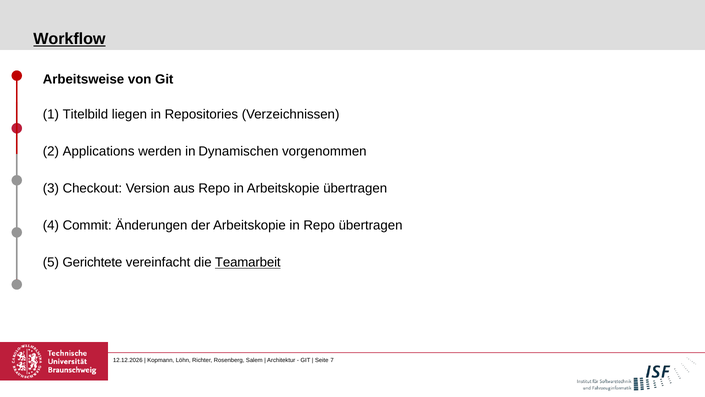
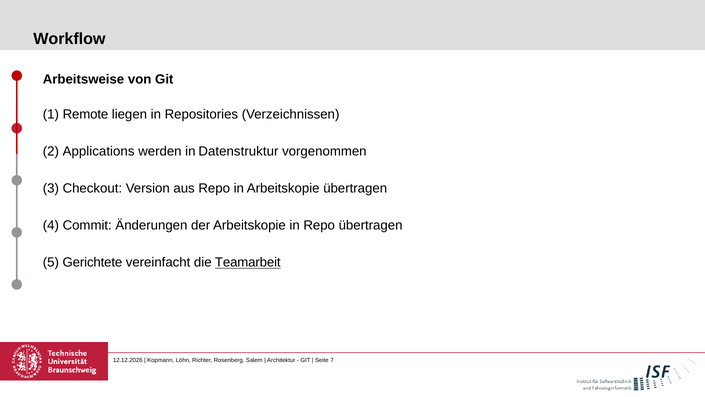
Workflow underline: present -> none
Titelbild: Titelbild -> Remote
Dynamischen: Dynamischen -> Datenstruktur
